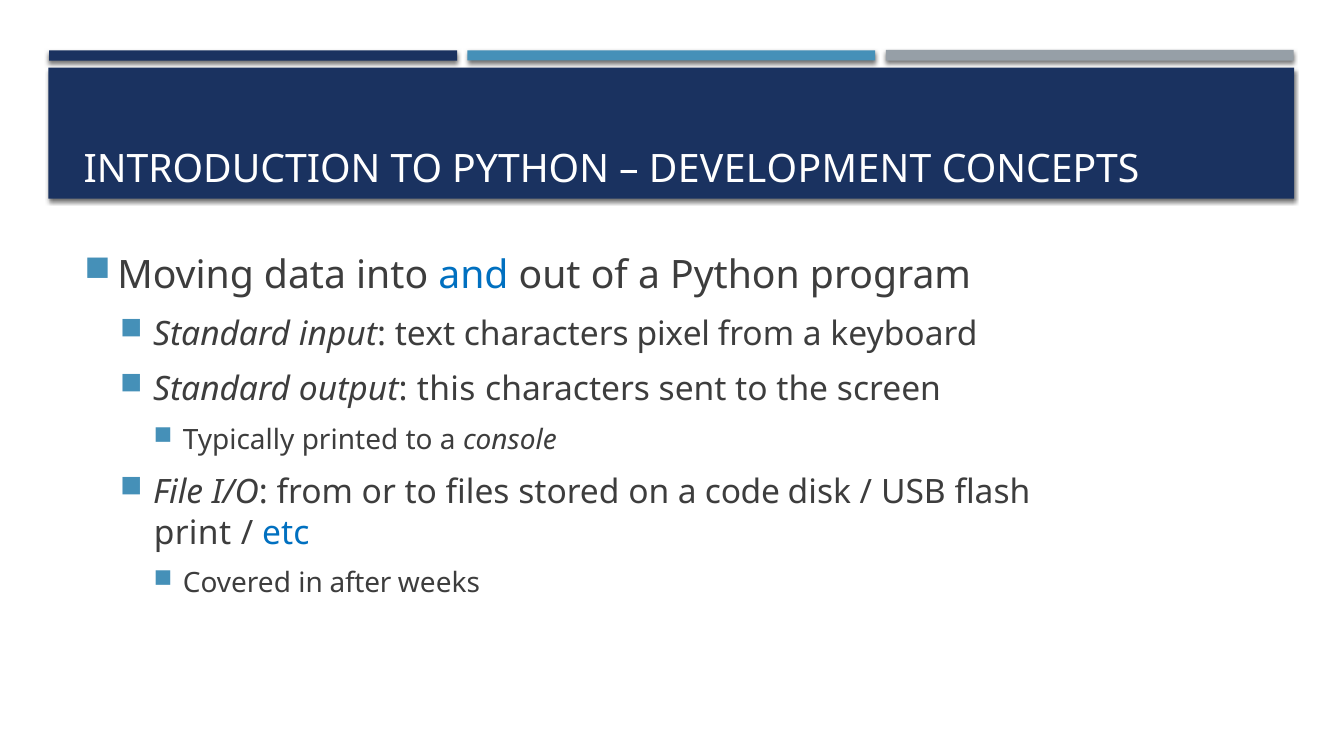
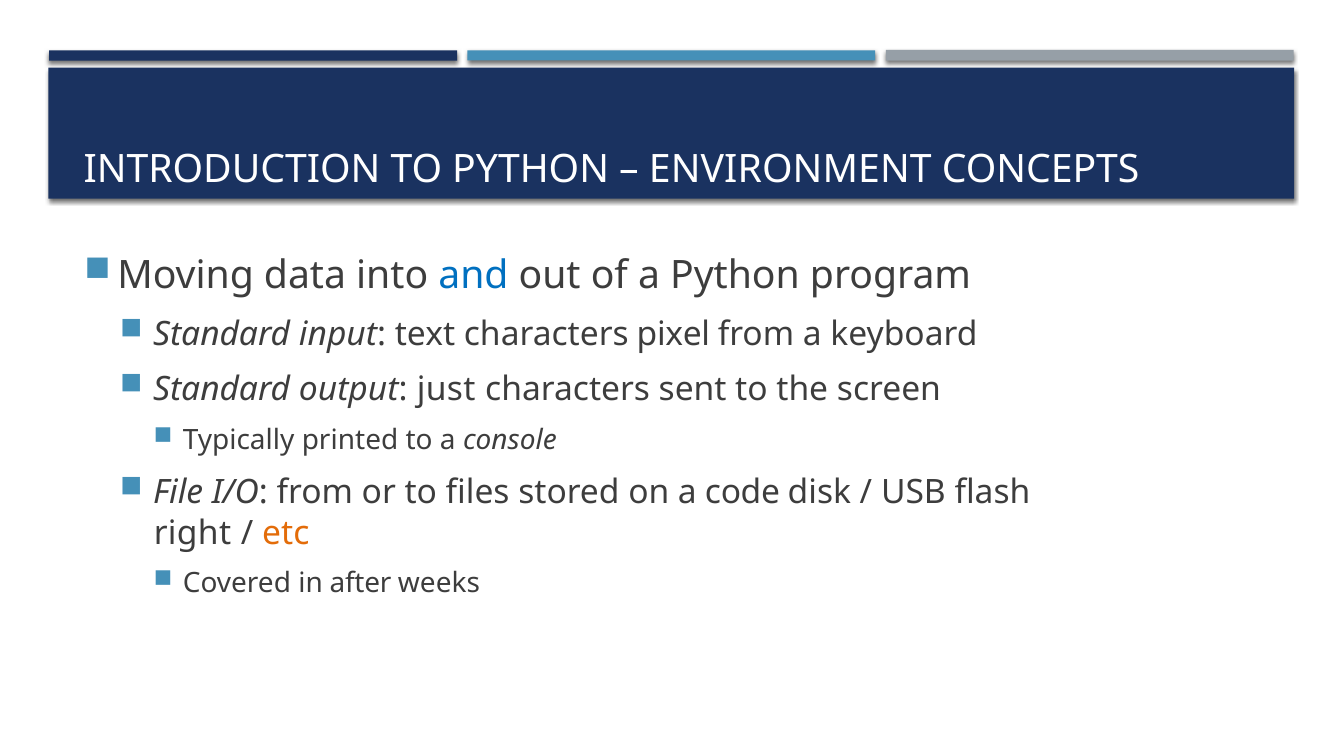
DEVELOPMENT: DEVELOPMENT -> ENVIRONMENT
this: this -> just
print: print -> right
etc colour: blue -> orange
